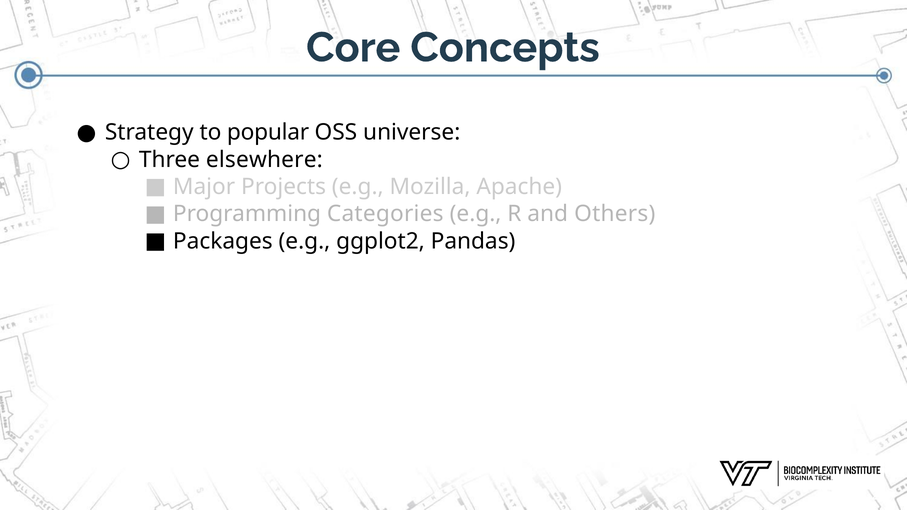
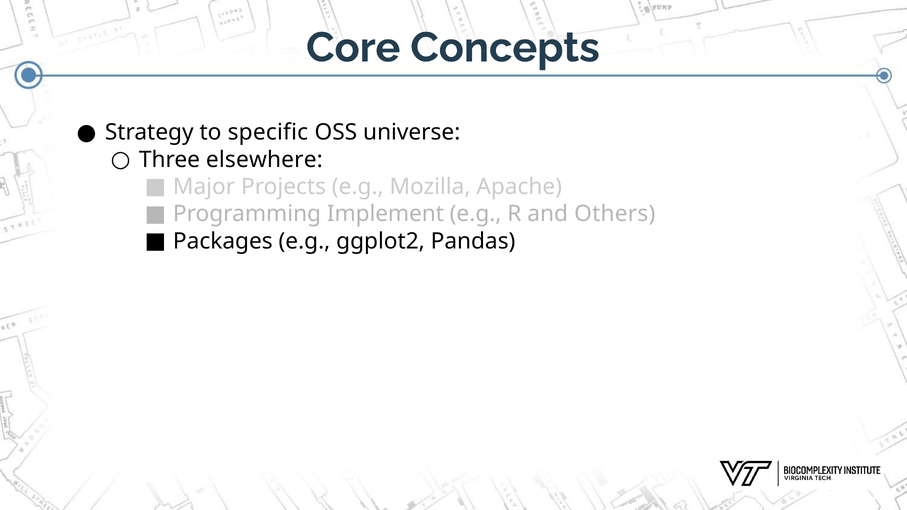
popular: popular -> specific
Categories: Categories -> Implement
